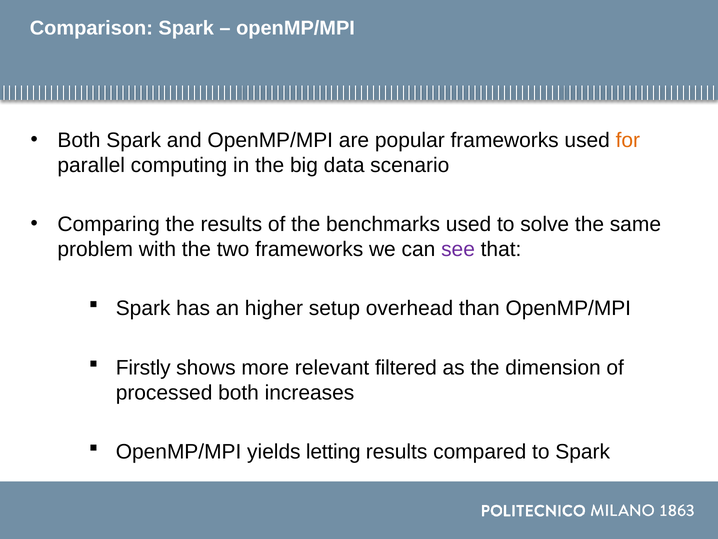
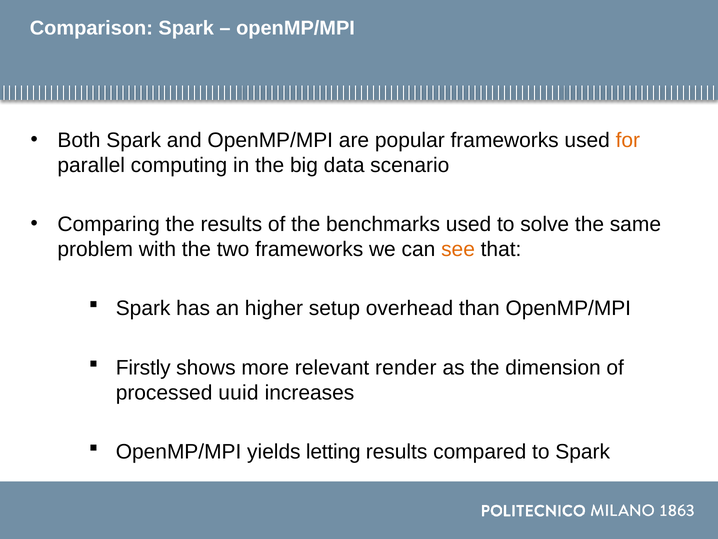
see colour: purple -> orange
filtered: filtered -> render
processed both: both -> uuid
